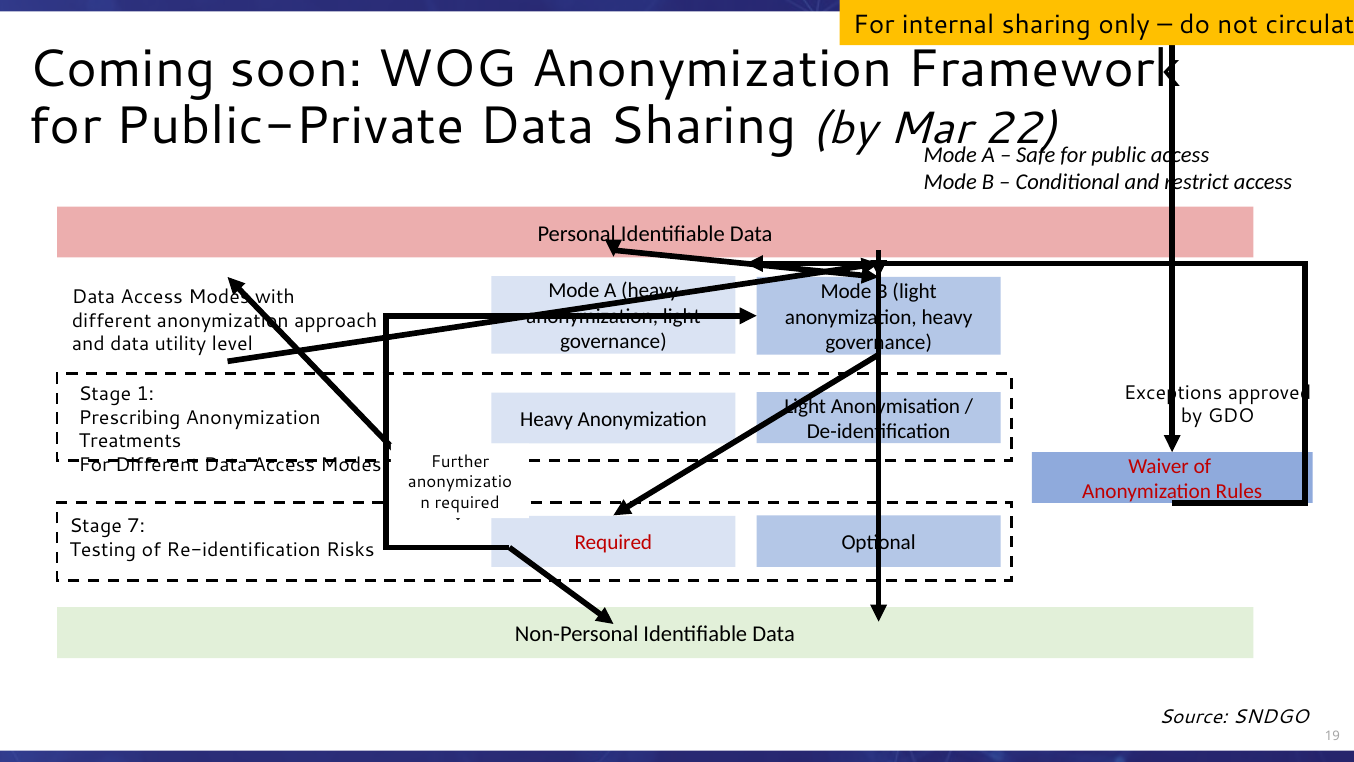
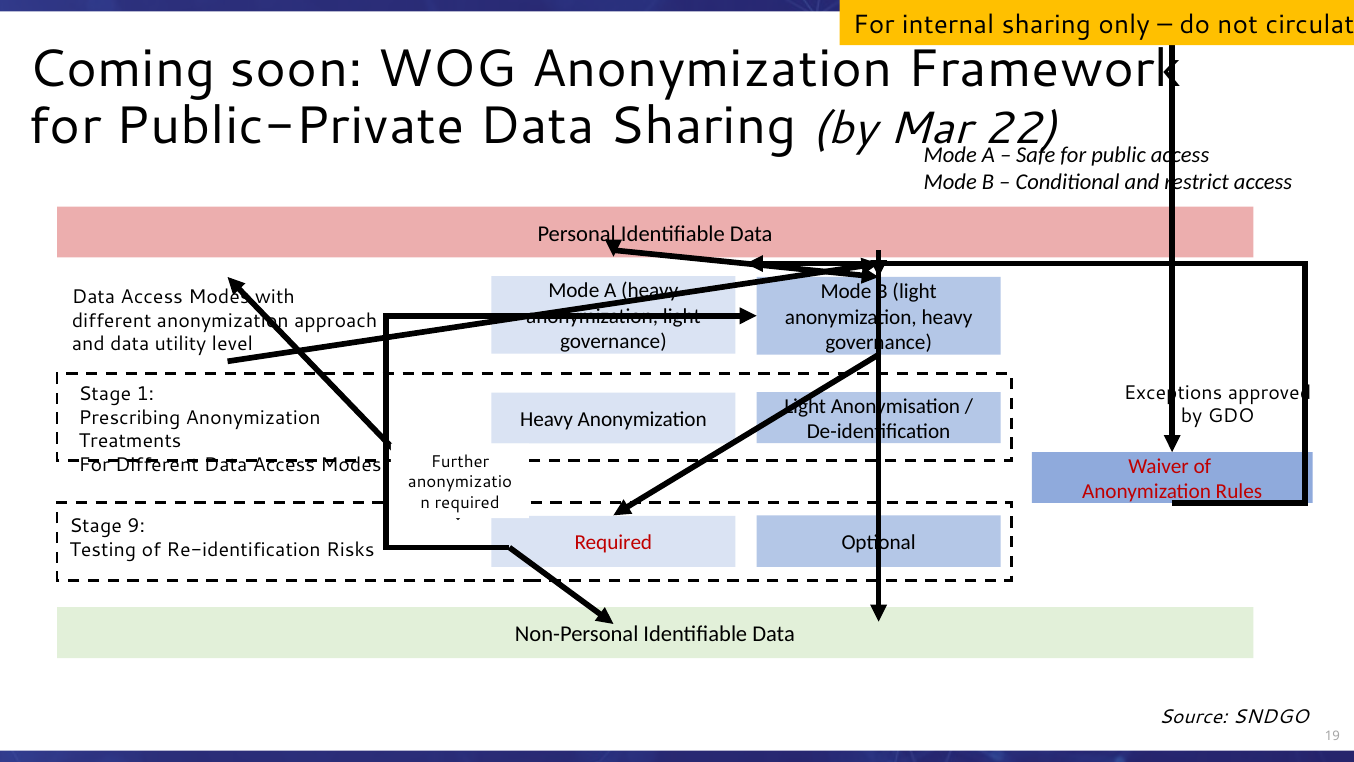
7: 7 -> 9
